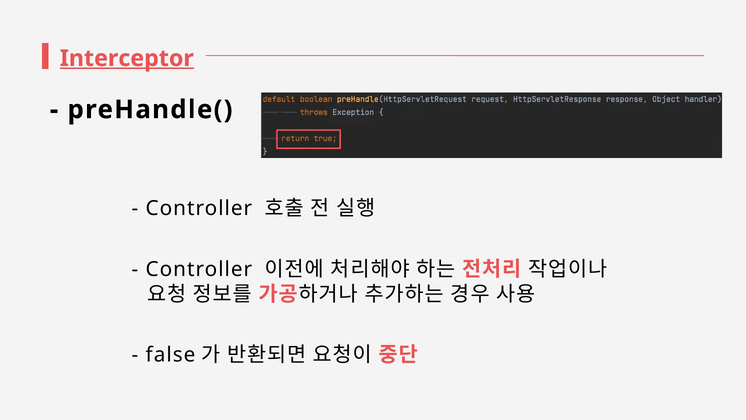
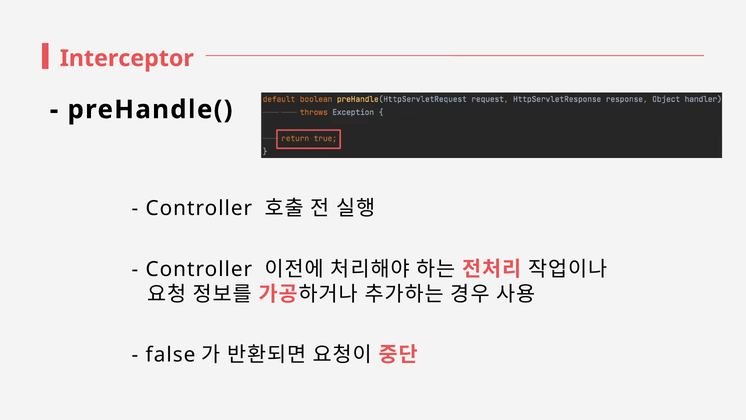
Interceptor underline: present -> none
